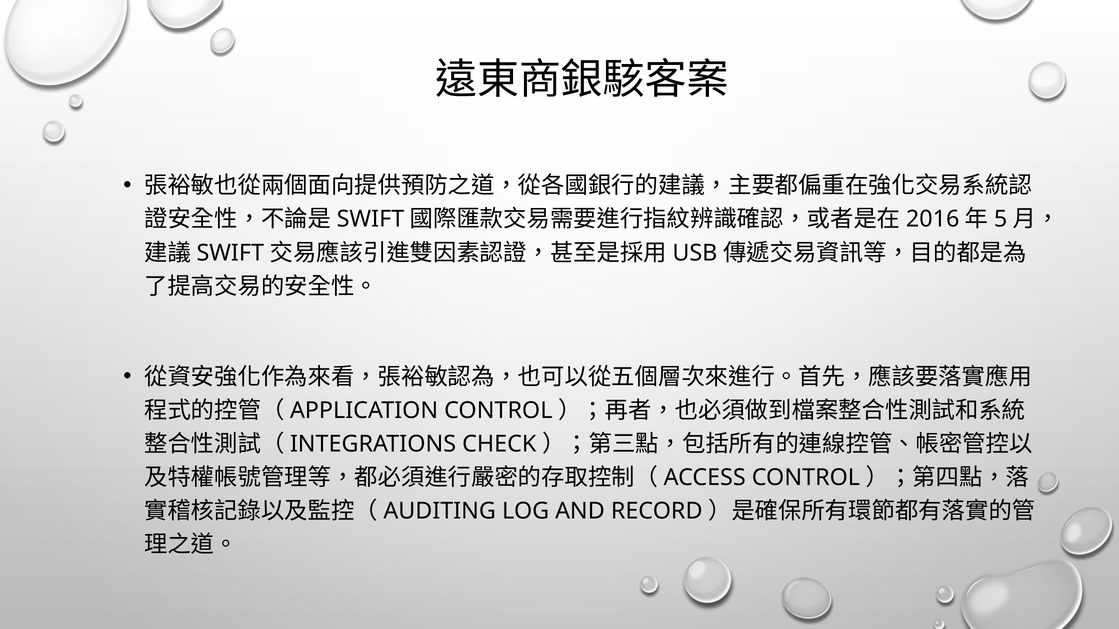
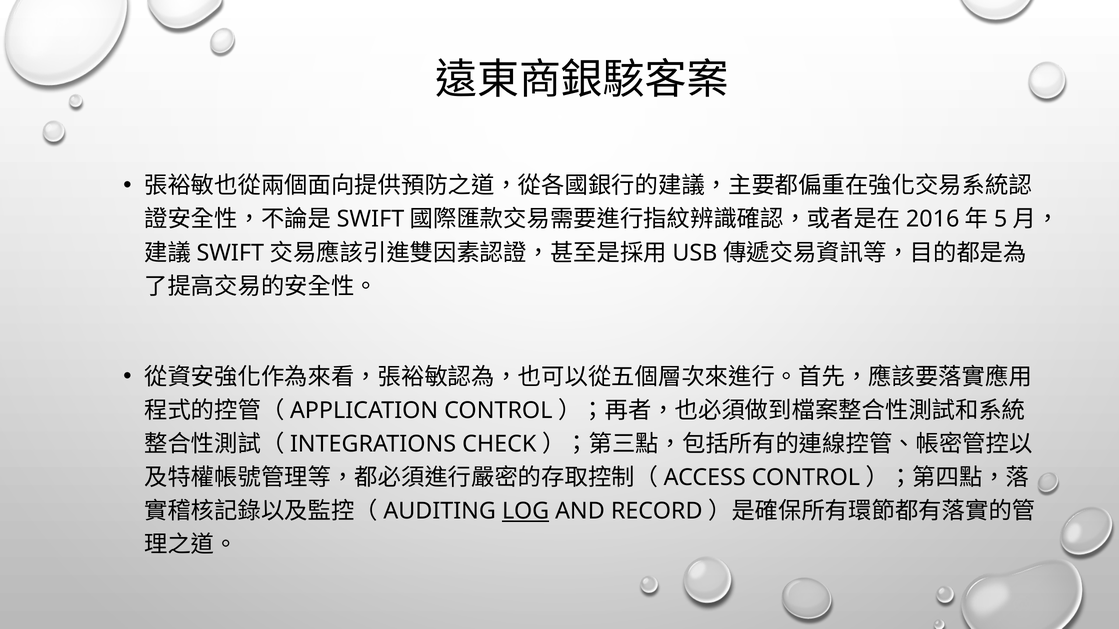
LOG underline: none -> present
